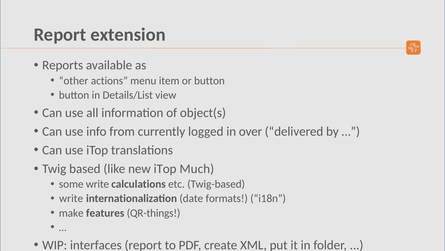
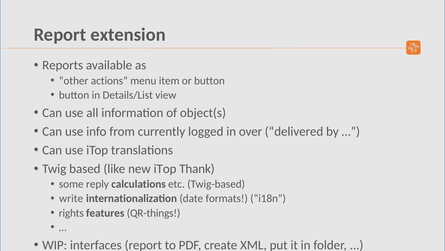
Much: Much -> Thank
some write: write -> reply
make: make -> rights
